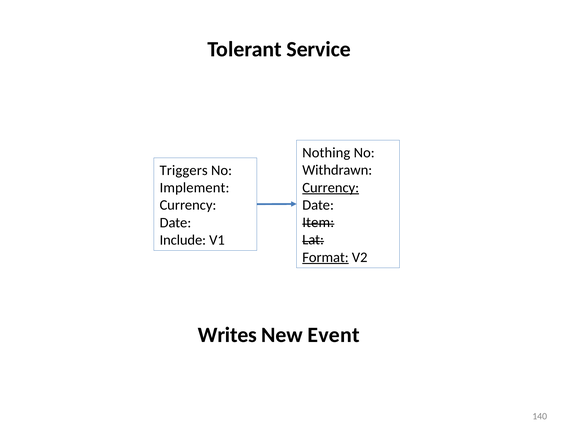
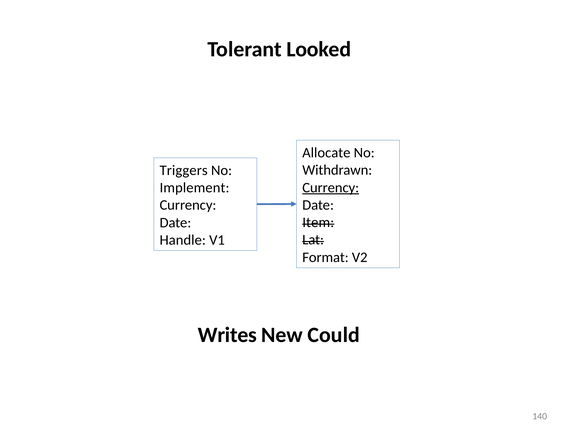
Service: Service -> Looked
Nothing: Nothing -> Allocate
Include: Include -> Handle
Format underline: present -> none
Event: Event -> Could
